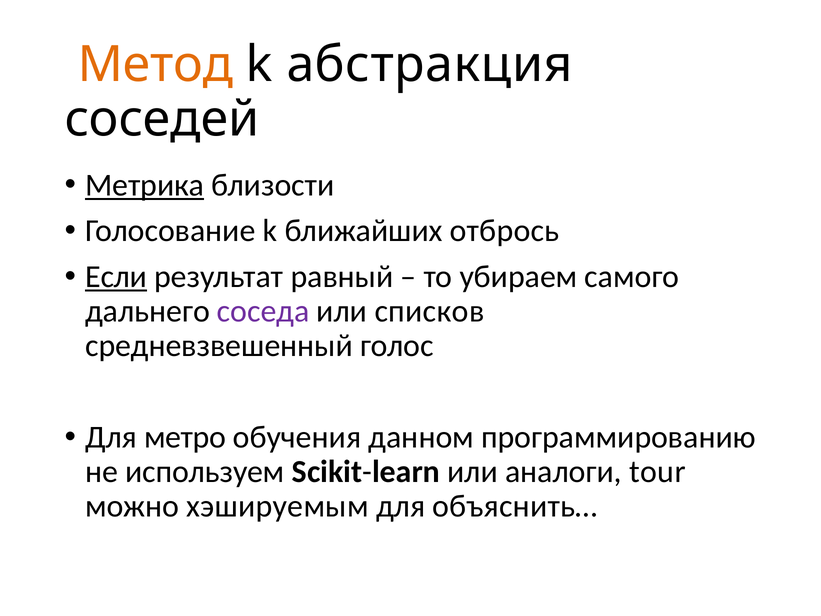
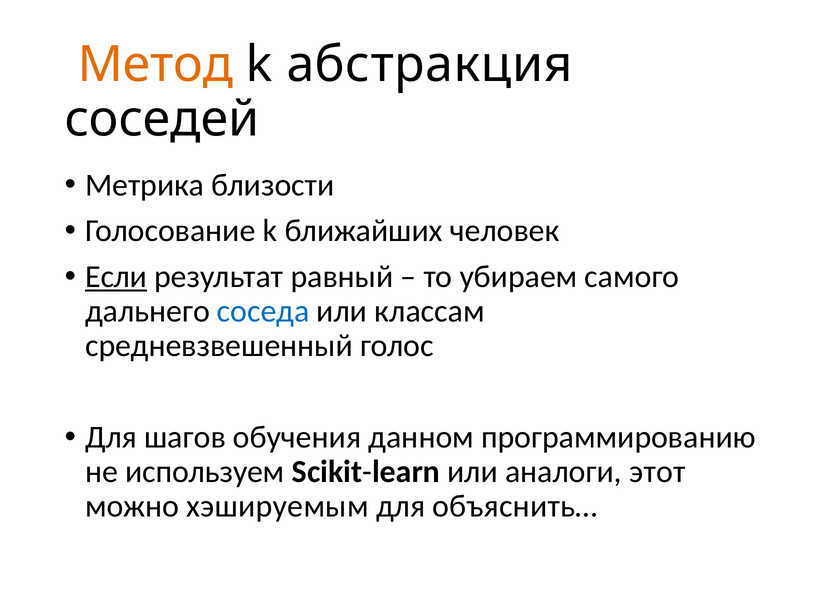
Метрика underline: present -> none
отбрось: отбрось -> человек
соседа colour: purple -> blue
списков: списков -> классам
метро: метро -> шагов
tour: tour -> этот
